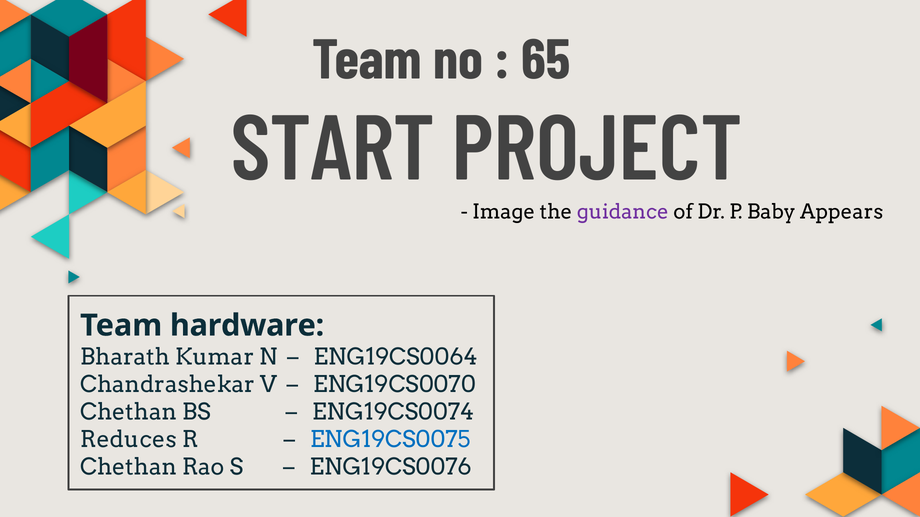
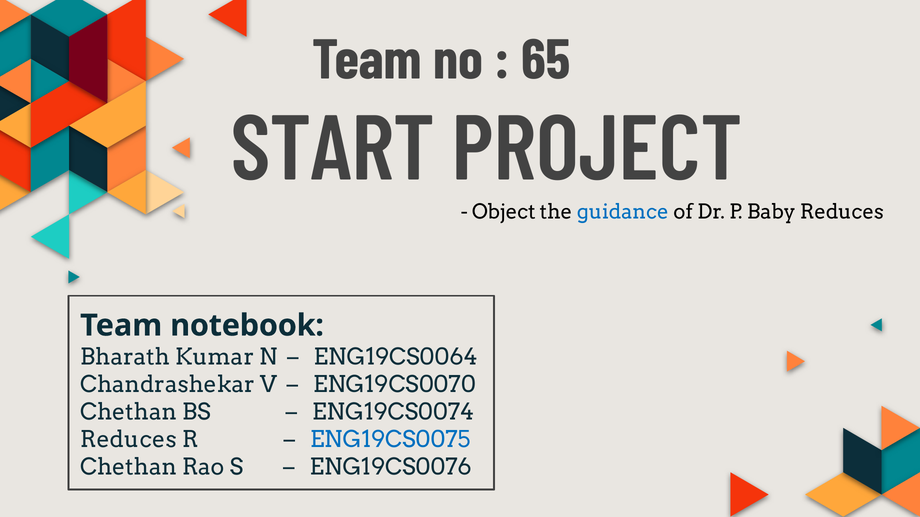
Image: Image -> Object
guidance colour: purple -> blue
Baby Appears: Appears -> Reduces
hardware: hardware -> notebook
